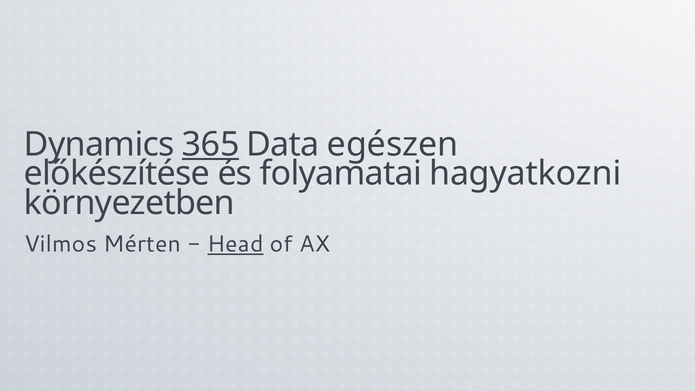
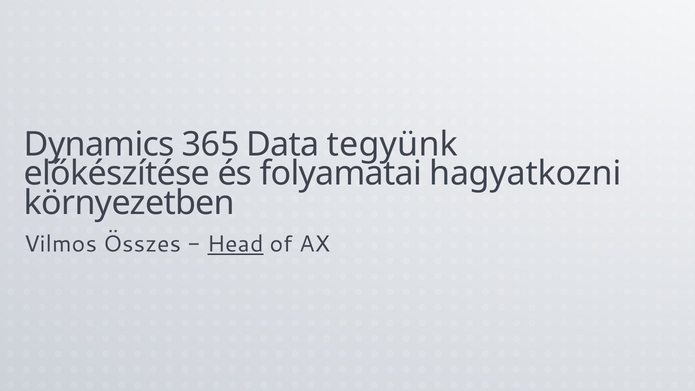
365 underline: present -> none
egészen: egészen -> tegyünk
Mérten: Mérten -> Összes
